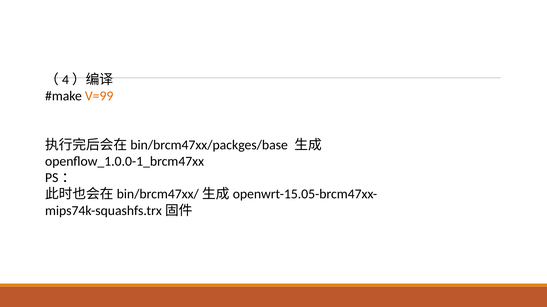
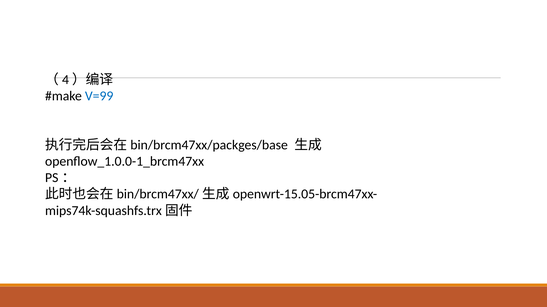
V=99 colour: orange -> blue
